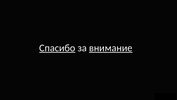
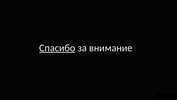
внимание underline: present -> none
